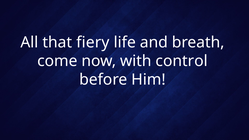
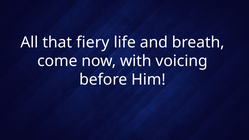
control: control -> voicing
